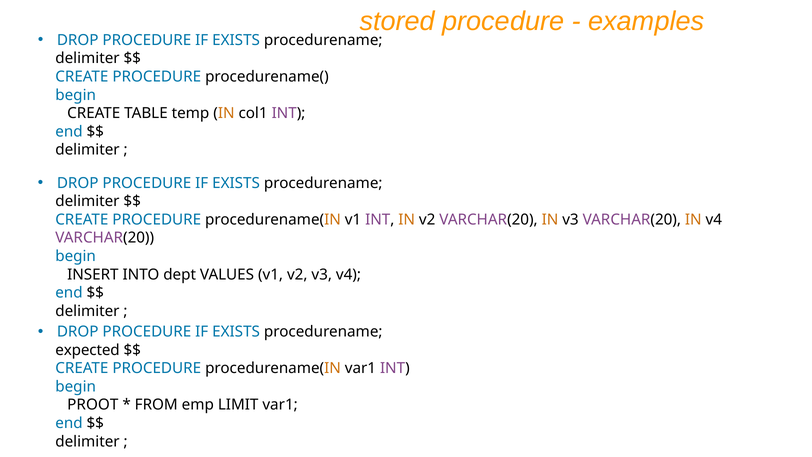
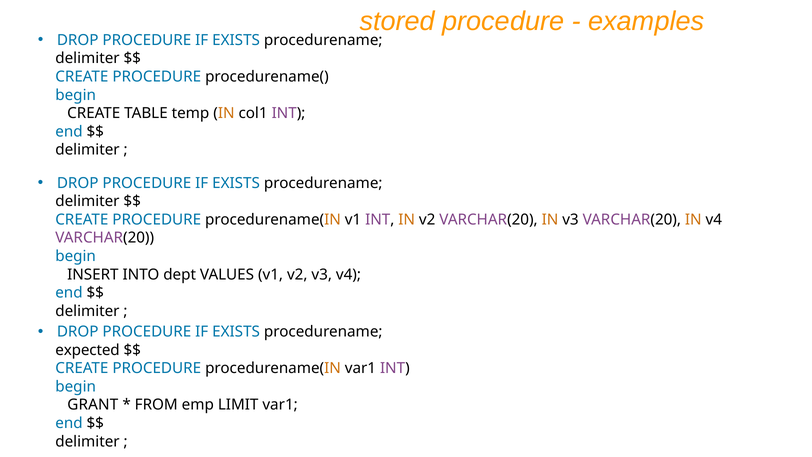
PROOT: PROOT -> GRANT
